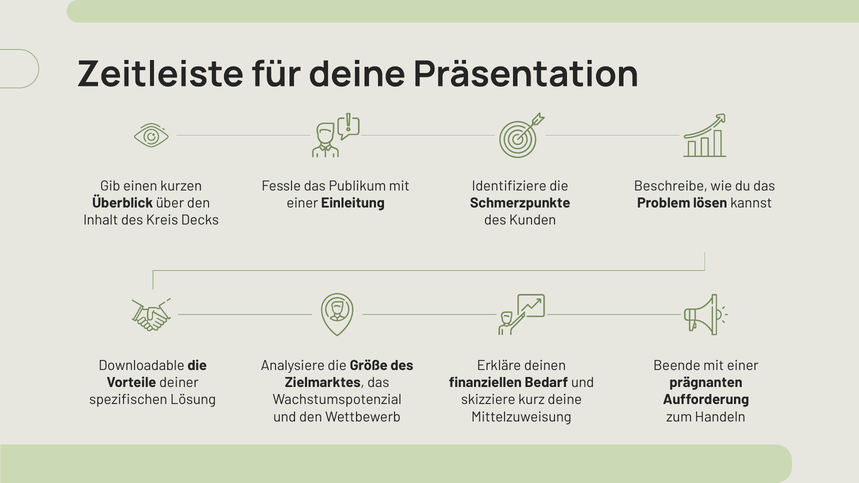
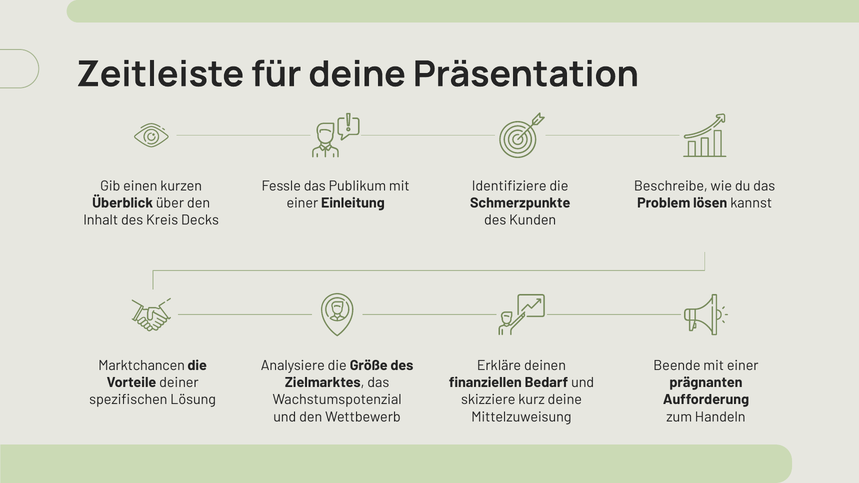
Downloadable: Downloadable -> Marktchancen
